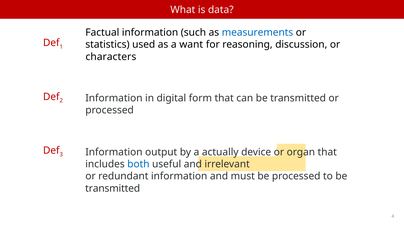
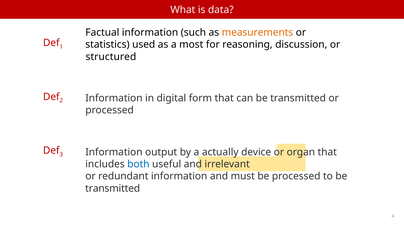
measurements colour: blue -> orange
want: want -> most
characters: characters -> structured
